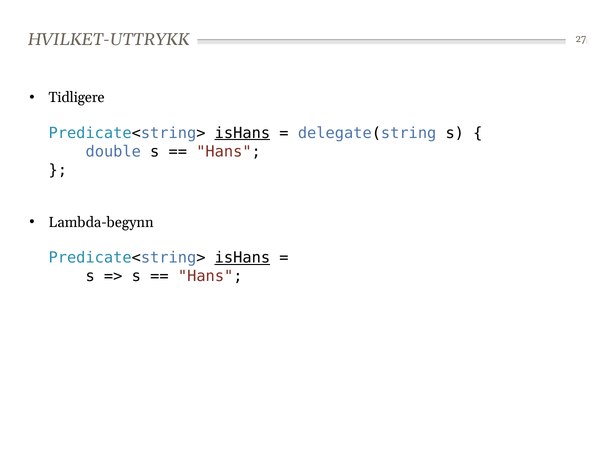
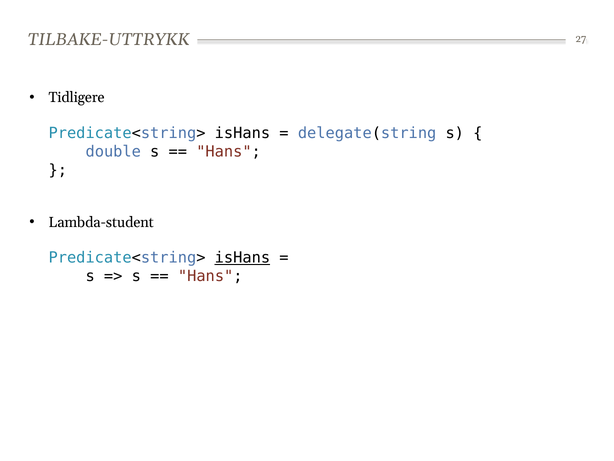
HVILKET-UTTRYKK: HVILKET-UTTRYKK -> TILBAKE-UTTRYKK
isHans at (242, 133) underline: present -> none
Lambda-begynn: Lambda-begynn -> Lambda-student
